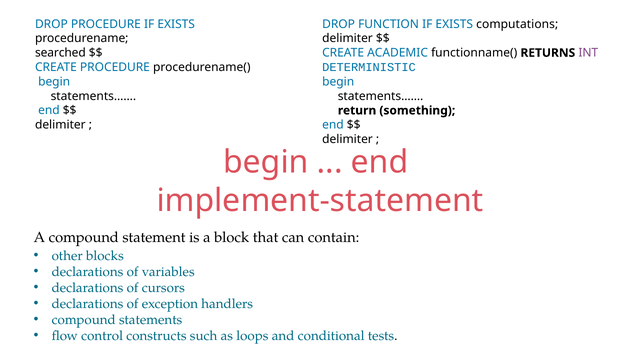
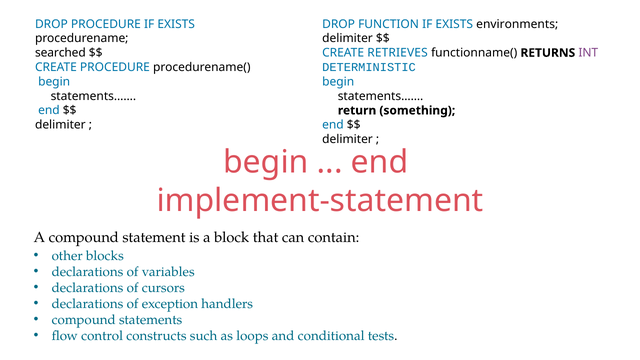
computations: computations -> environments
ACADEMIC: ACADEMIC -> RETRIEVES
